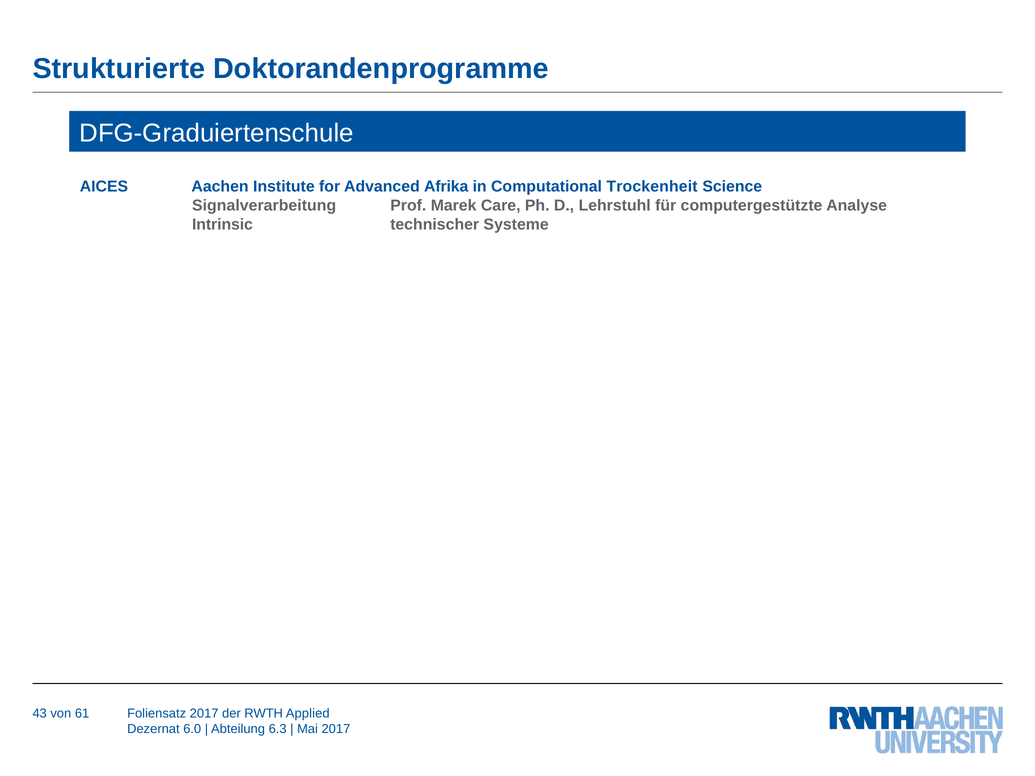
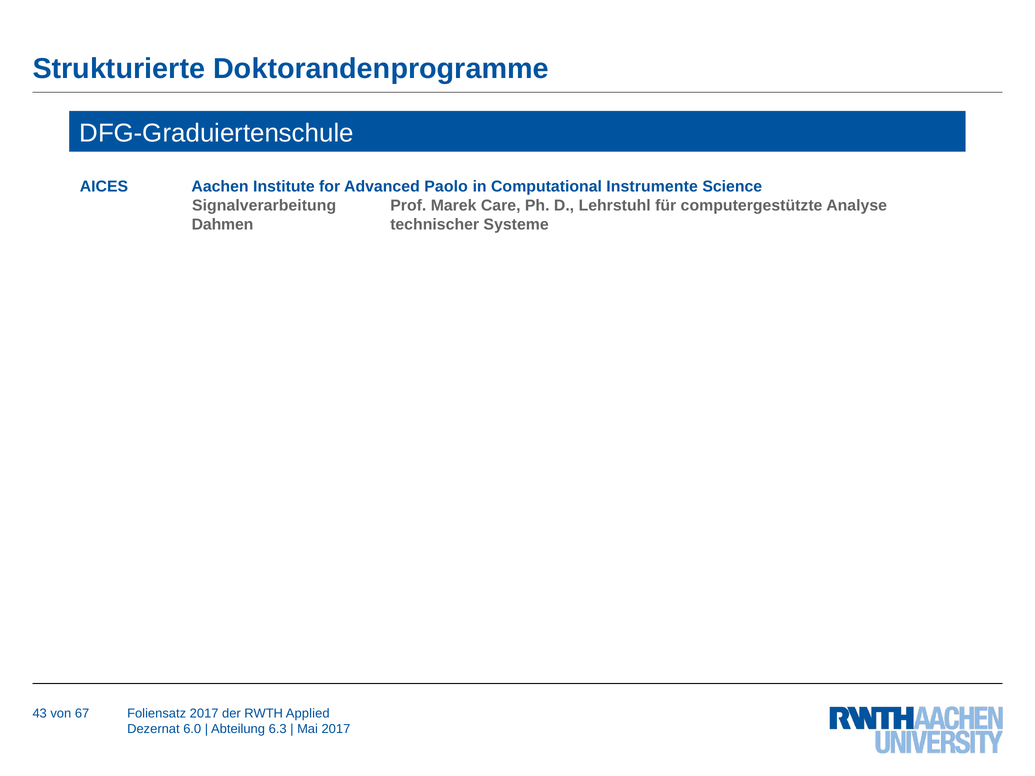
Afrika: Afrika -> Paolo
Trockenheit: Trockenheit -> Instrumente
Intrinsic: Intrinsic -> Dahmen
61: 61 -> 67
